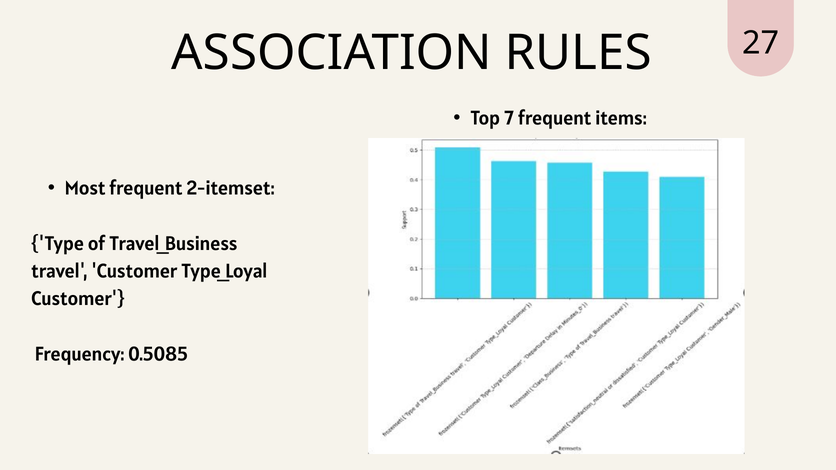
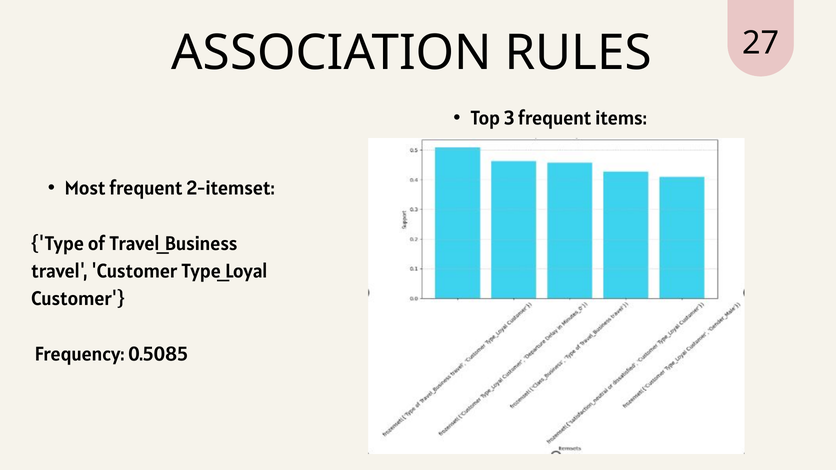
7: 7 -> 3
